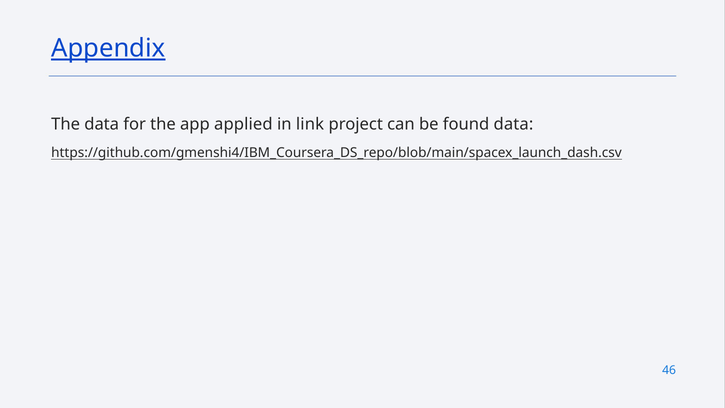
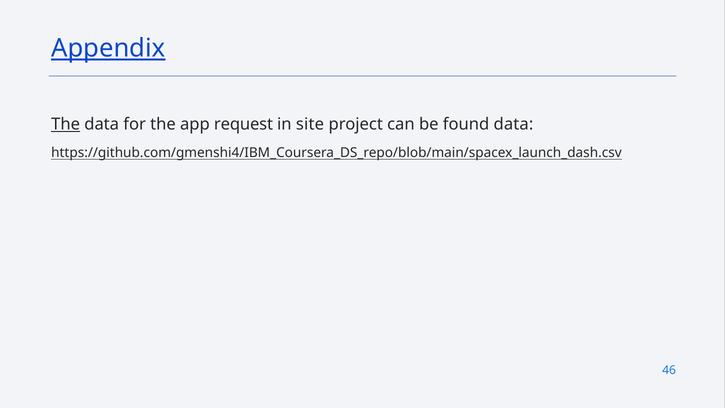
The at (66, 124) underline: none -> present
applied: applied -> request
link: link -> site
